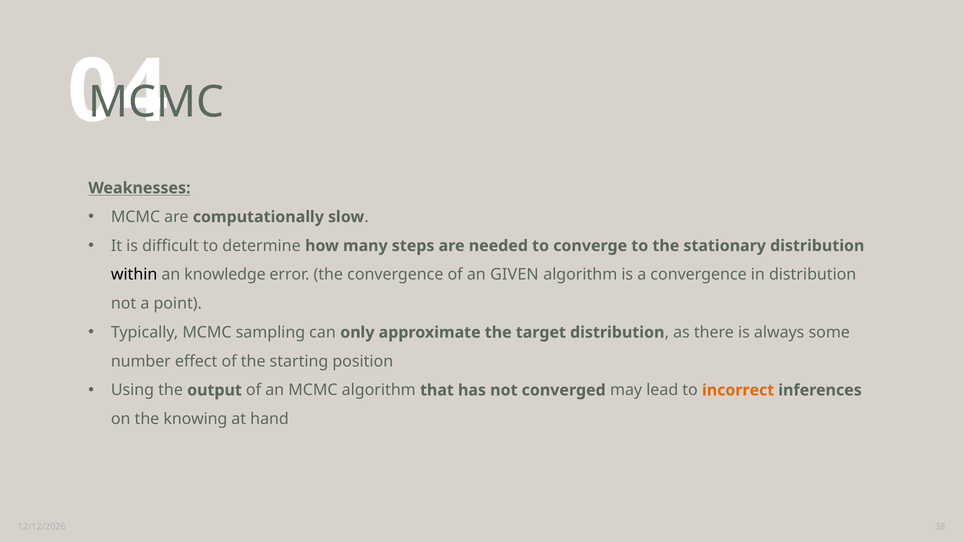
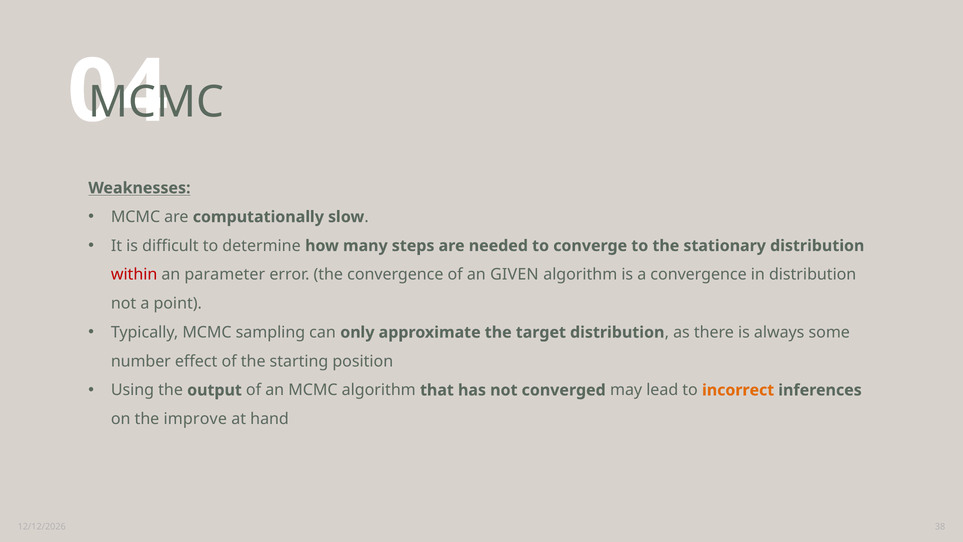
within colour: black -> red
knowledge: knowledge -> parameter
knowing: knowing -> improve
